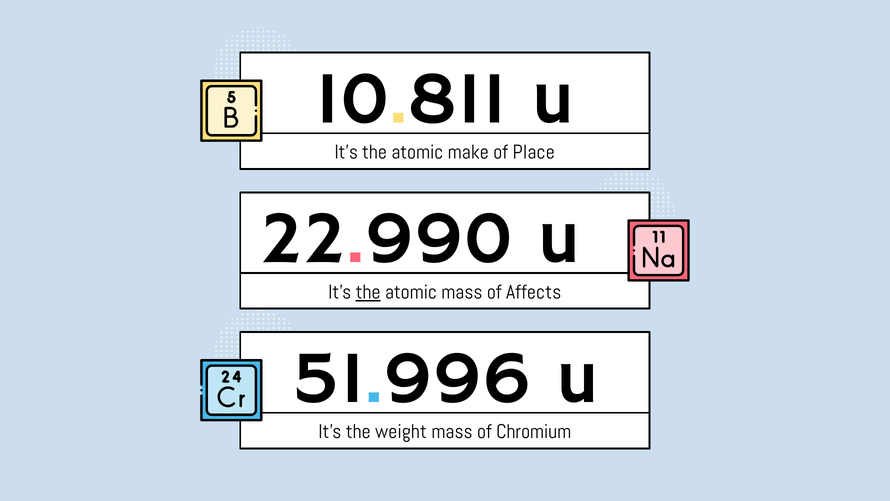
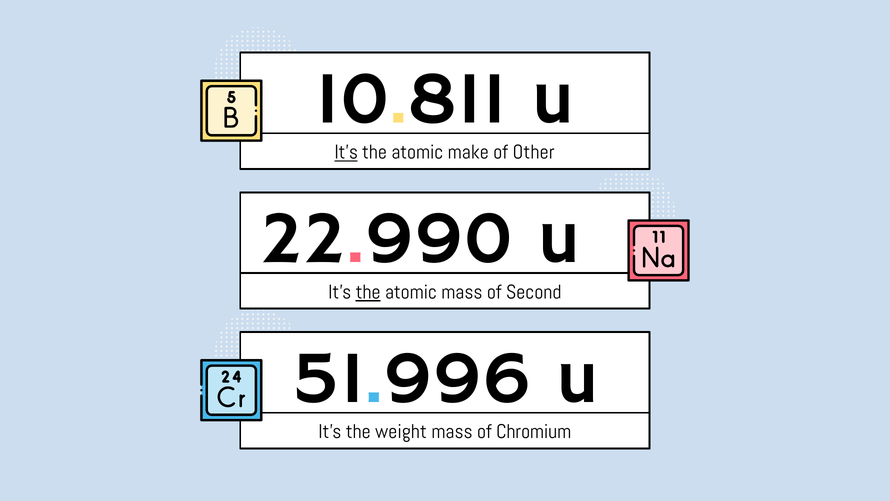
It’s at (346, 152) underline: none -> present
Place: Place -> Other
Affects: Affects -> Second
